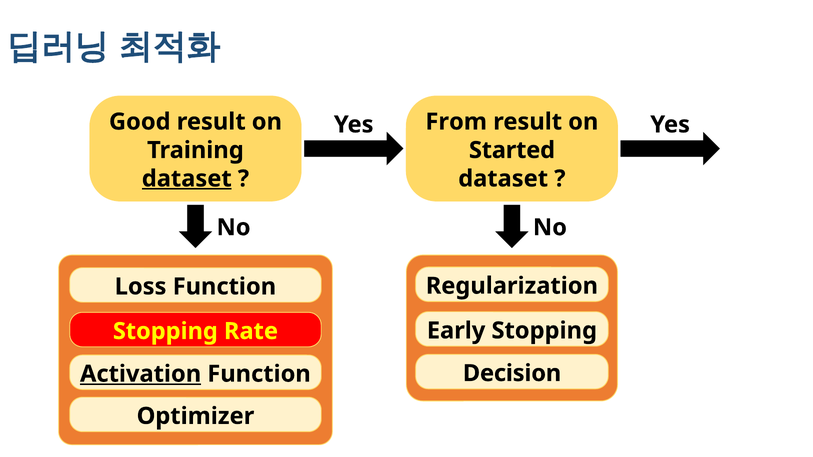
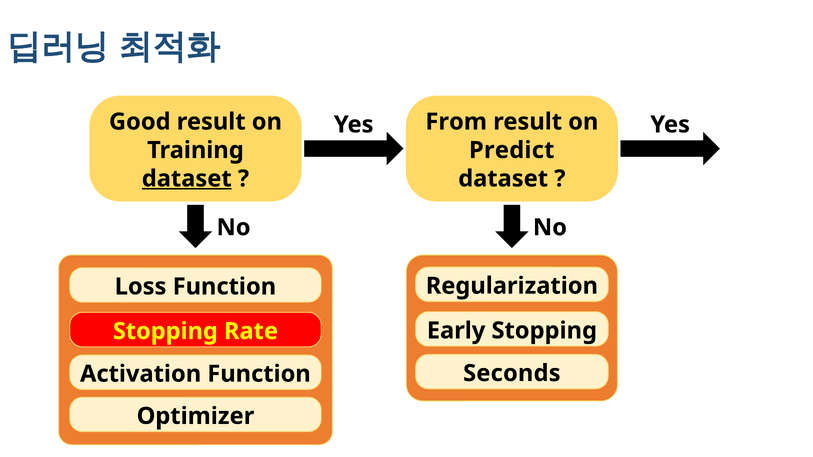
Started: Started -> Predict
Decision: Decision -> Seconds
Activation underline: present -> none
